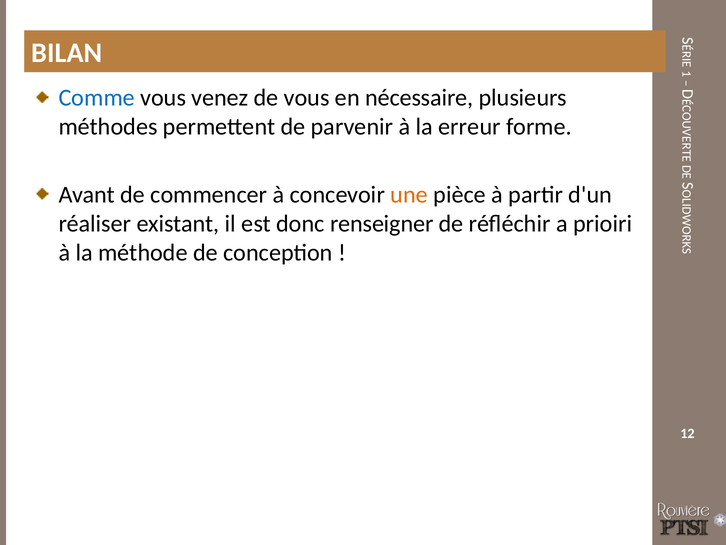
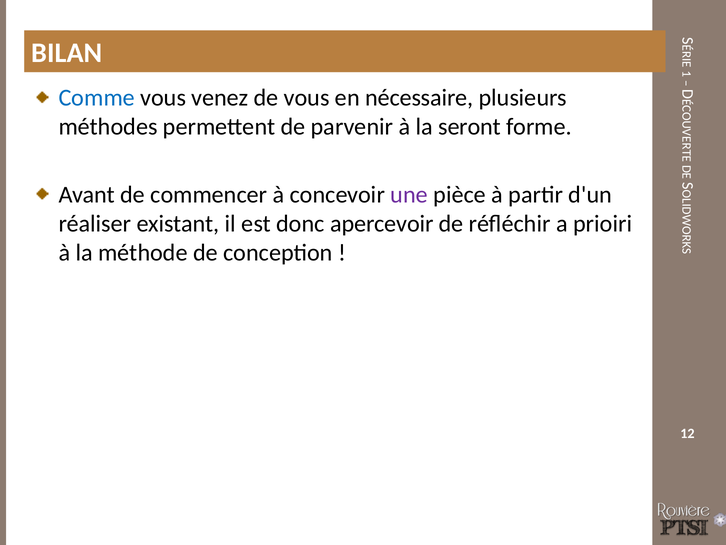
erreur: erreur -> seront
une colour: orange -> purple
renseigner: renseigner -> apercevoir
